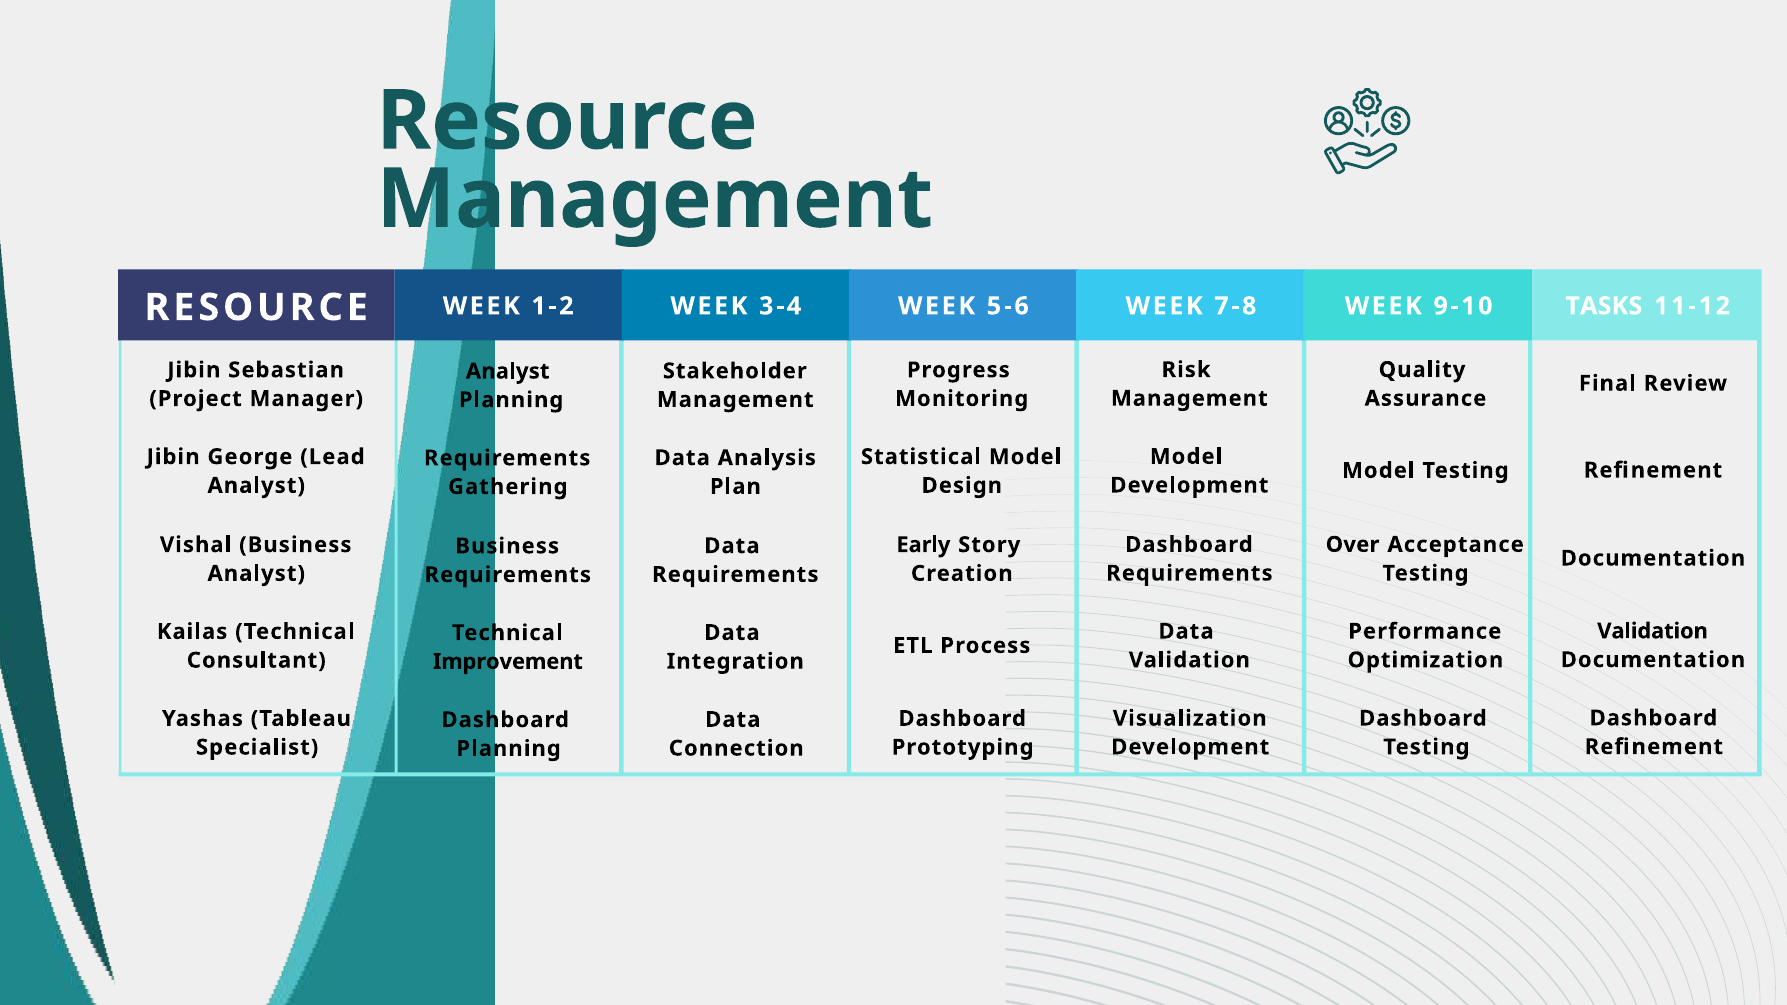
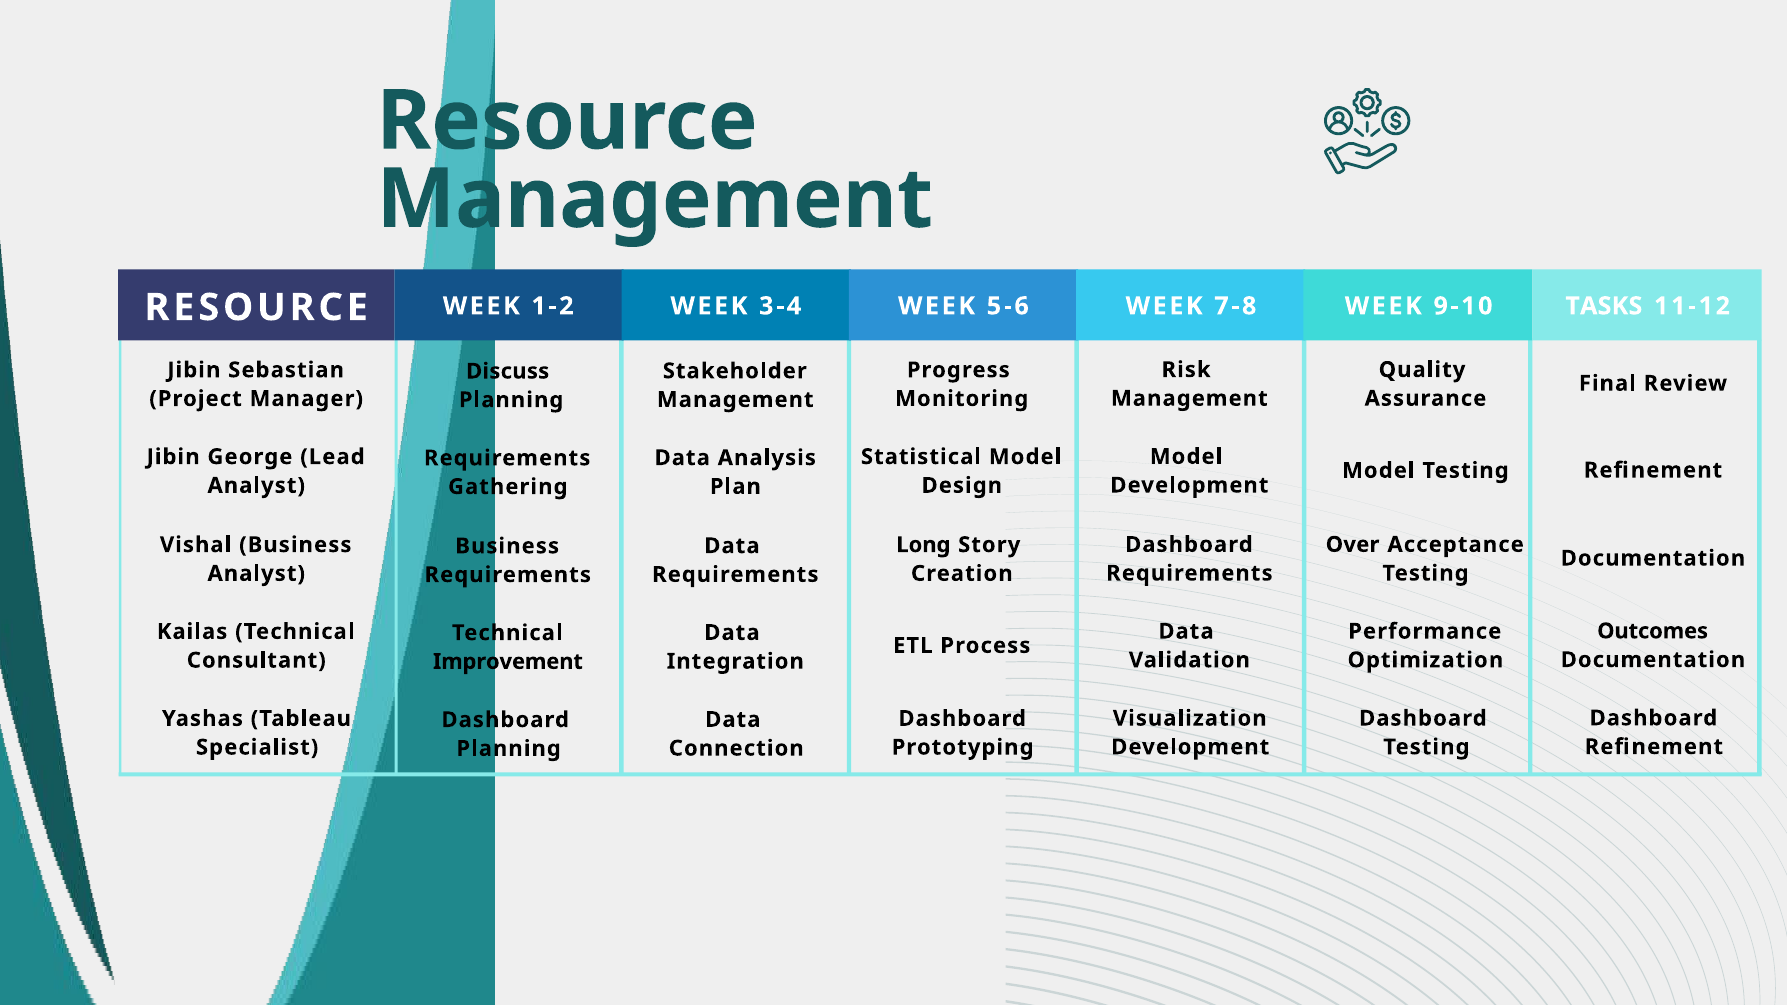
Analyst at (508, 371): Analyst -> Discuss
Early: Early -> Long
Validation at (1653, 631): Validation -> Outcomes
